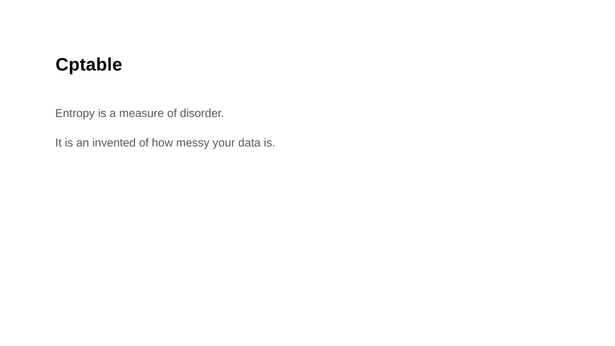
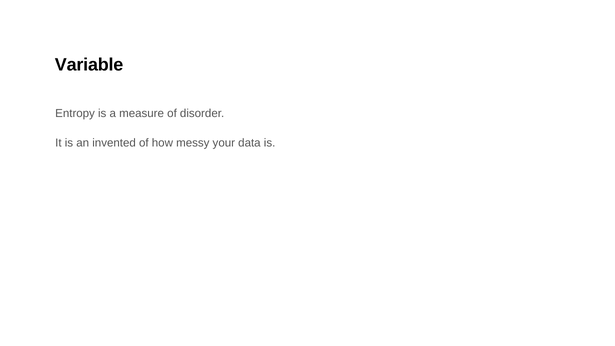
Cptable: Cptable -> Variable
